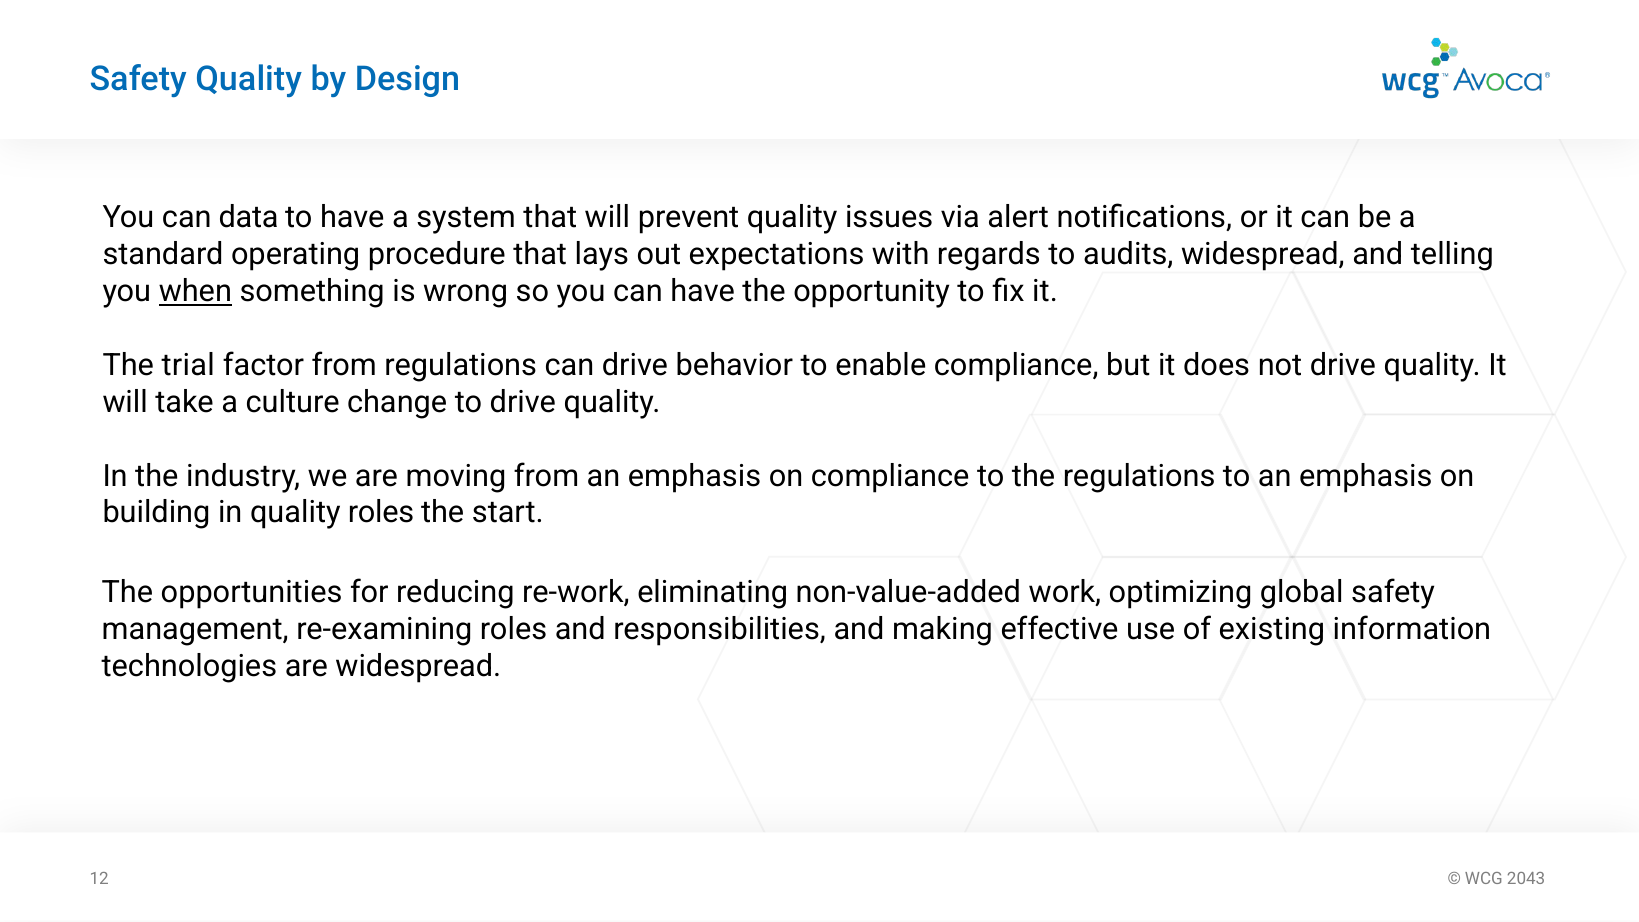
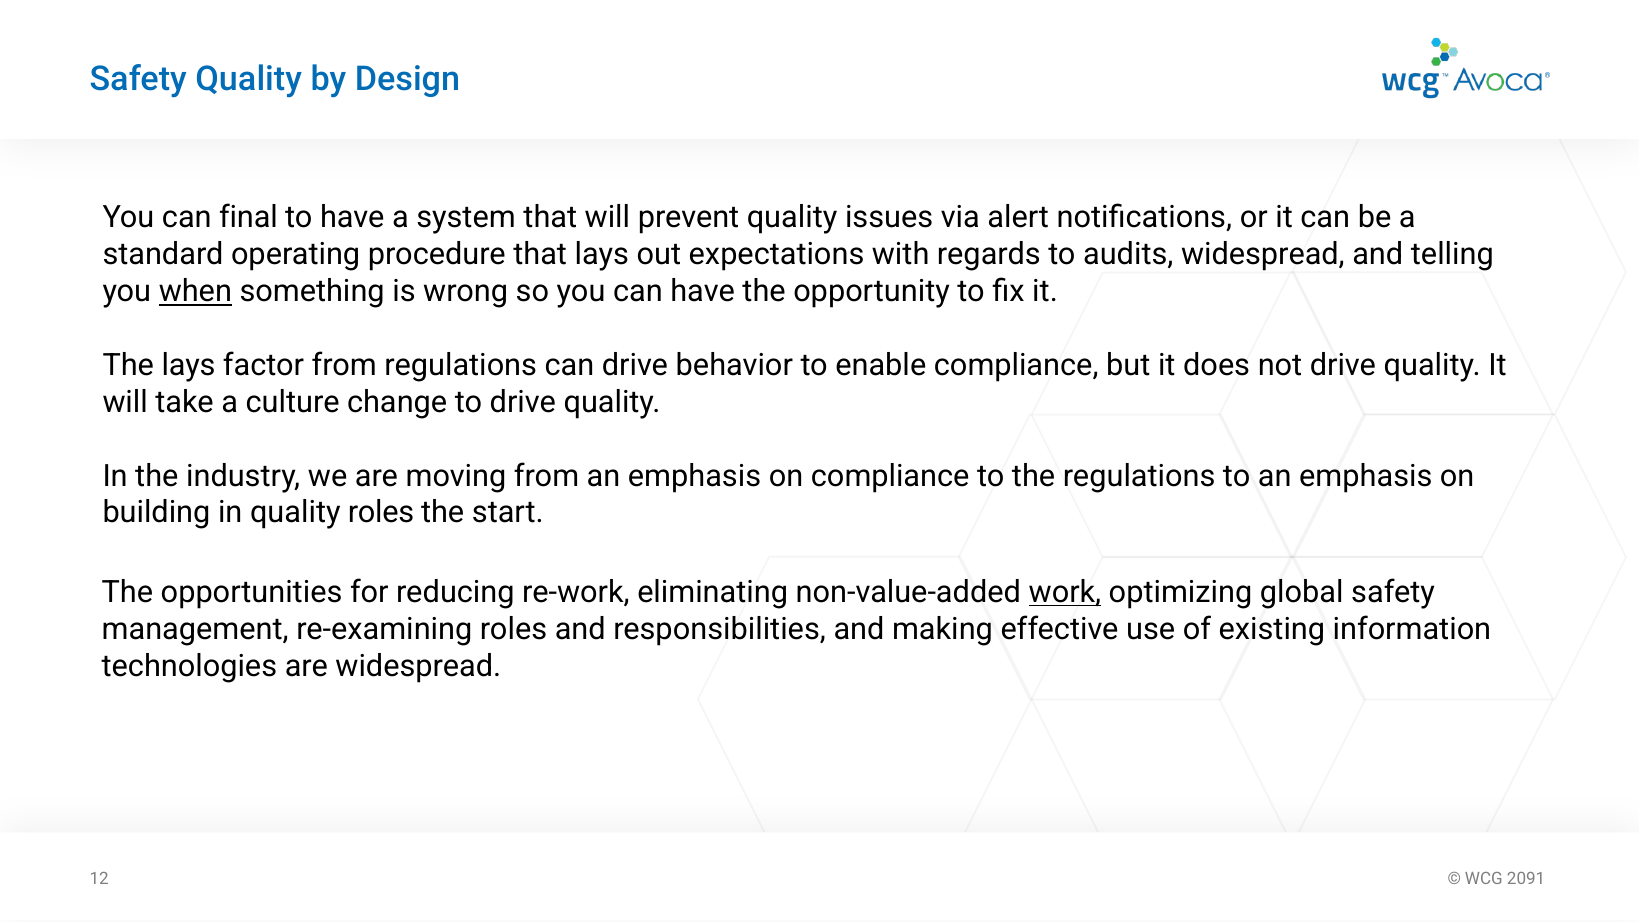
data: data -> final
The trial: trial -> lays
work underline: none -> present
2043: 2043 -> 2091
